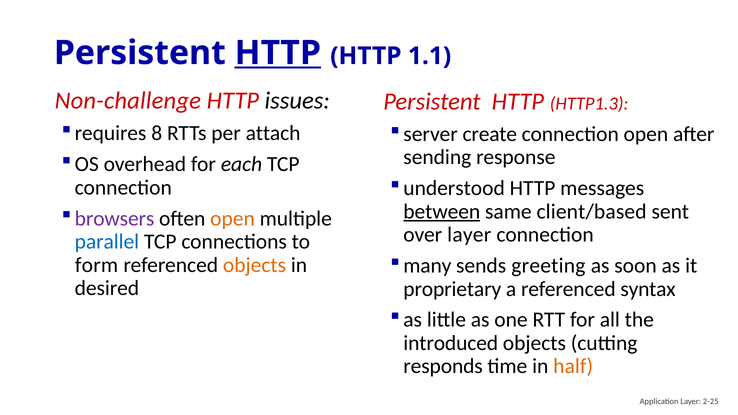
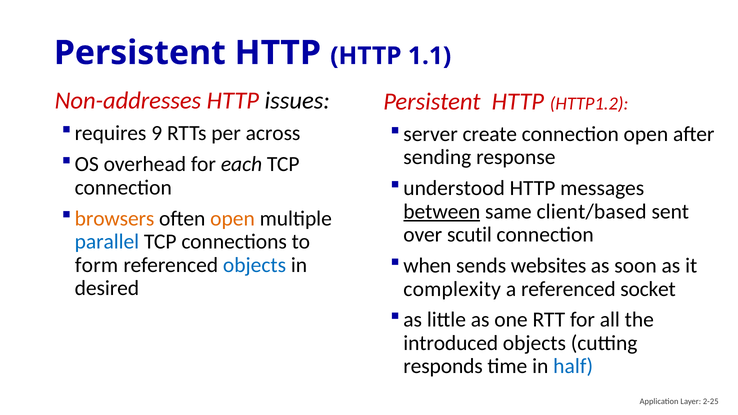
HTTP at (278, 53) underline: present -> none
Non-challenge: Non-challenge -> Non-addresses
HTTP1.3: HTTP1.3 -> HTTP1.2
8: 8 -> 9
attach: attach -> across
browsers colour: purple -> orange
over layer: layer -> scutil
many: many -> when
greeting: greeting -> websites
objects at (255, 265) colour: orange -> blue
proprietary: proprietary -> complexity
syntax: syntax -> socket
half colour: orange -> blue
